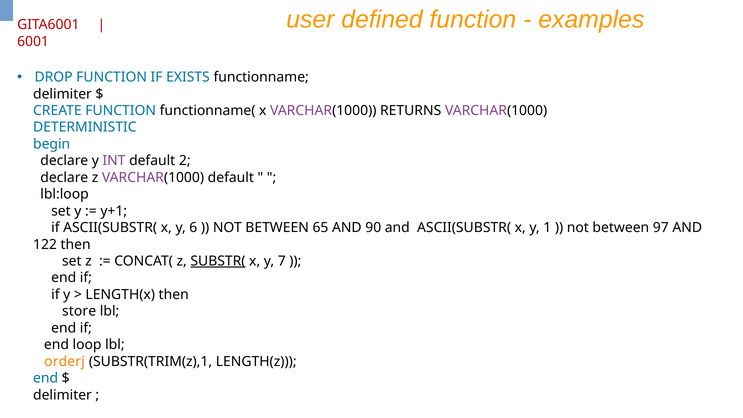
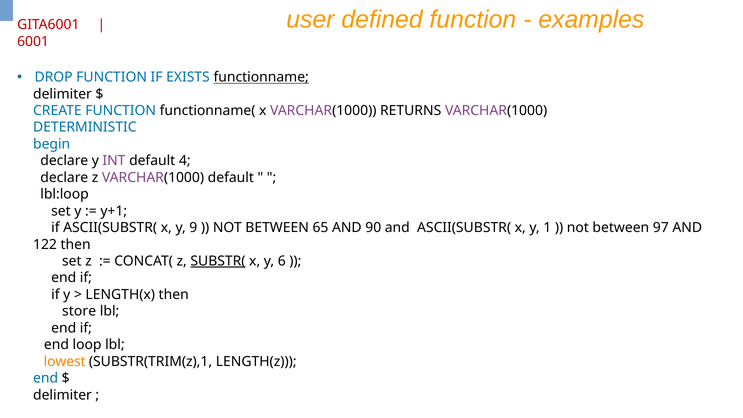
functionname underline: none -> present
2: 2 -> 4
6: 6 -> 9
7: 7 -> 6
orderj: orderj -> lowest
